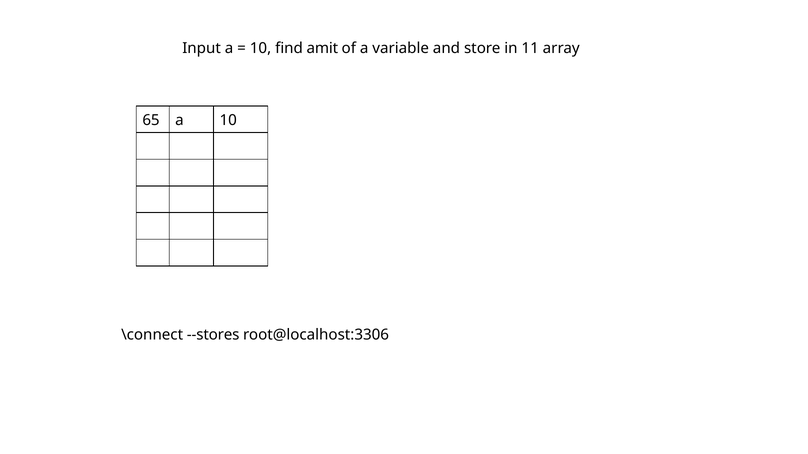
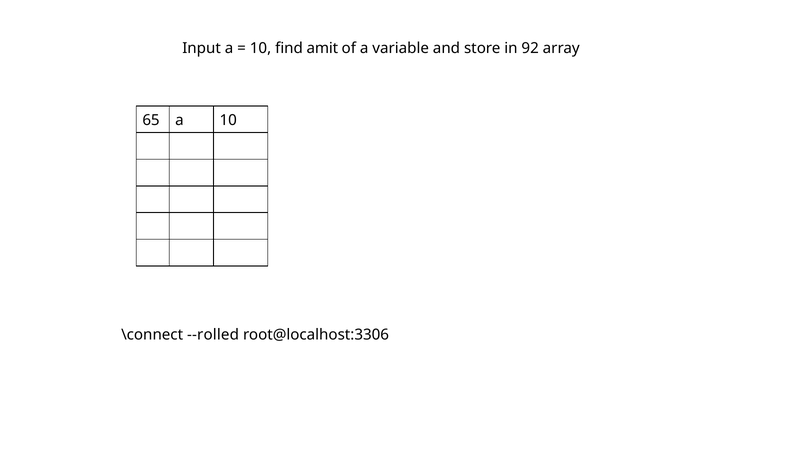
11: 11 -> 92
--stores: --stores -> --rolled
